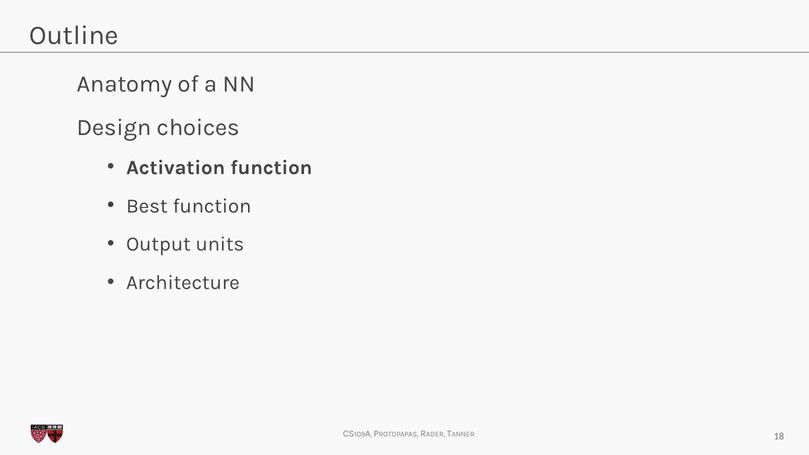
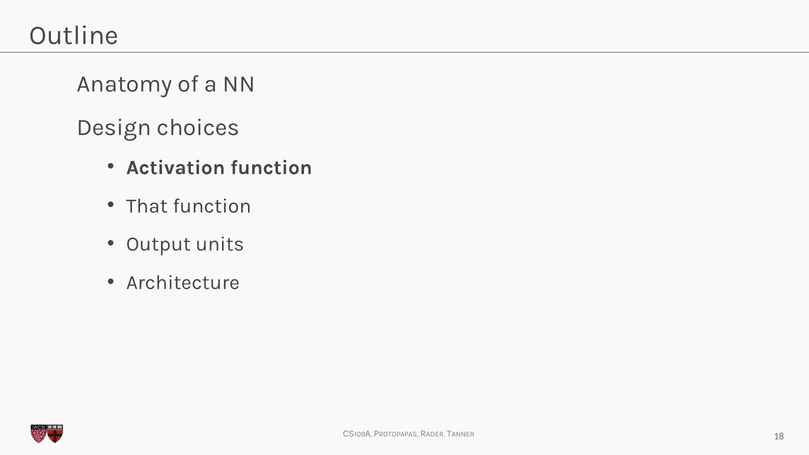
Best: Best -> That
